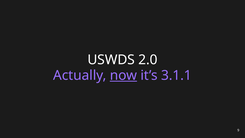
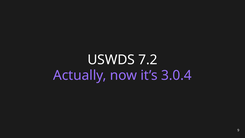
2.0: 2.0 -> 7.2
now underline: present -> none
3.1.1: 3.1.1 -> 3.0.4
